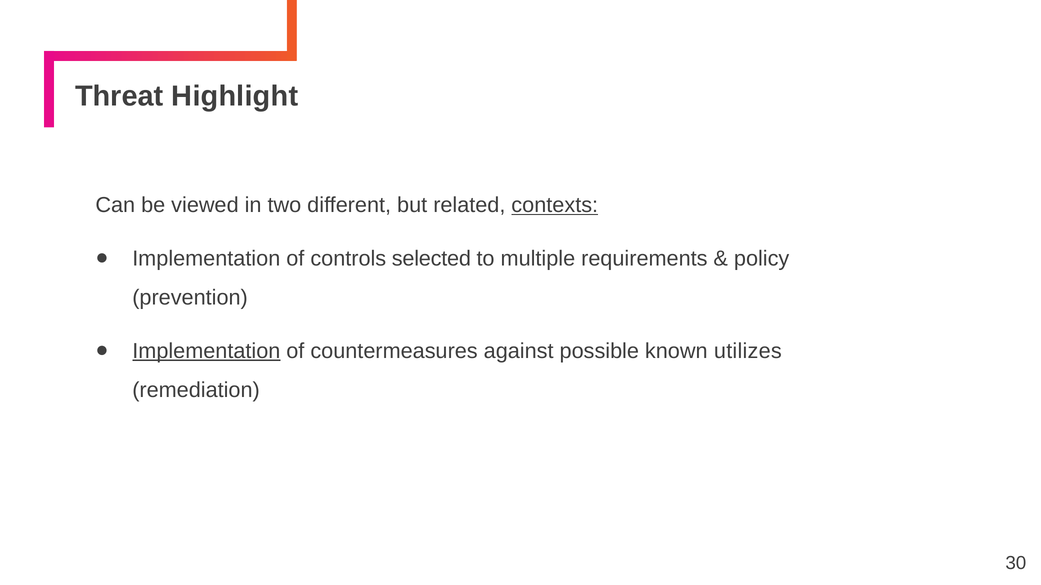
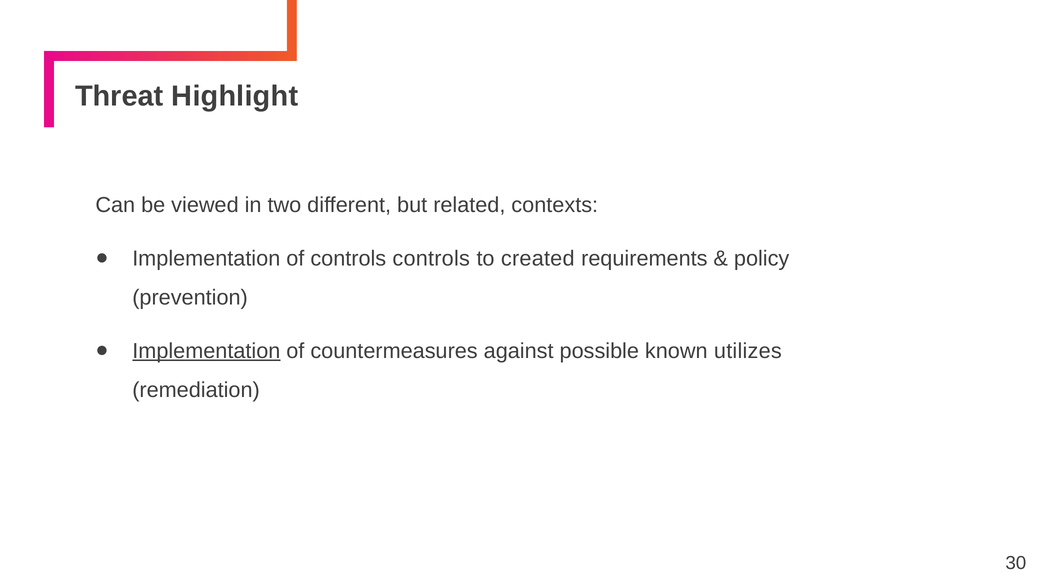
contexts underline: present -> none
controls selected: selected -> controls
multiple: multiple -> created
